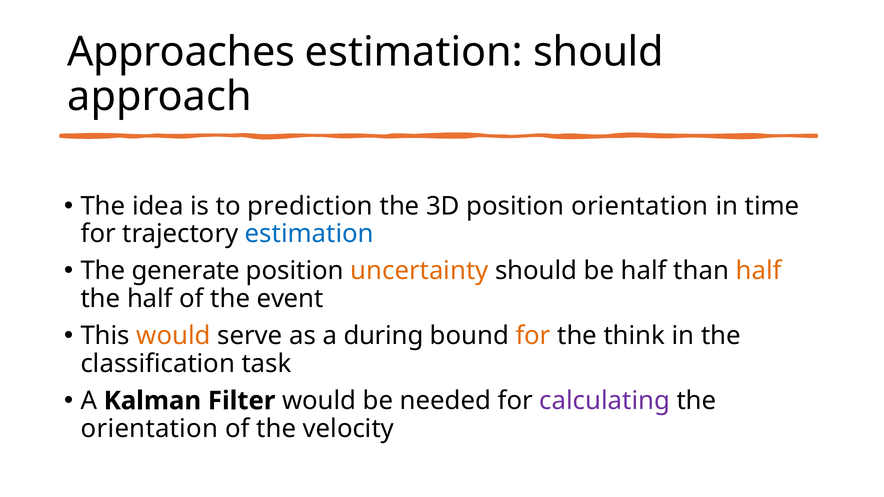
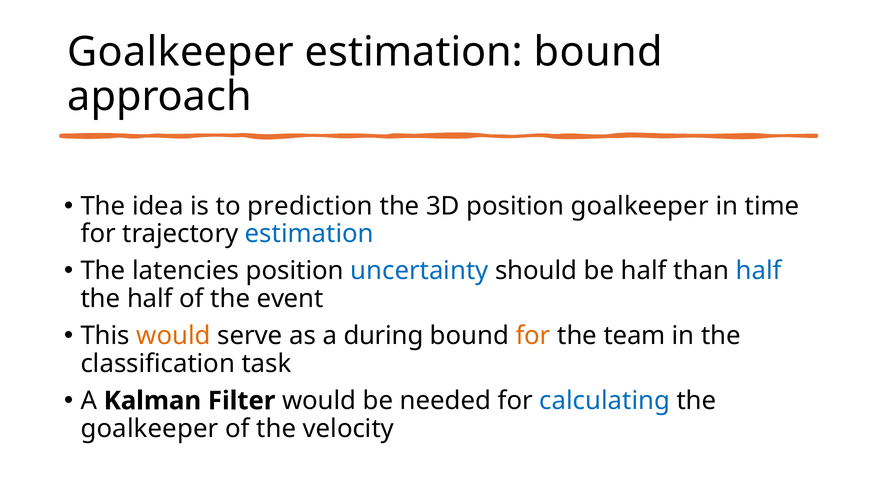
Approaches at (181, 52): Approaches -> Goalkeeper
estimation should: should -> bound
position orientation: orientation -> goalkeeper
generate: generate -> latencies
uncertainty colour: orange -> blue
half at (759, 271) colour: orange -> blue
think: think -> team
calculating colour: purple -> blue
orientation at (150, 429): orientation -> goalkeeper
